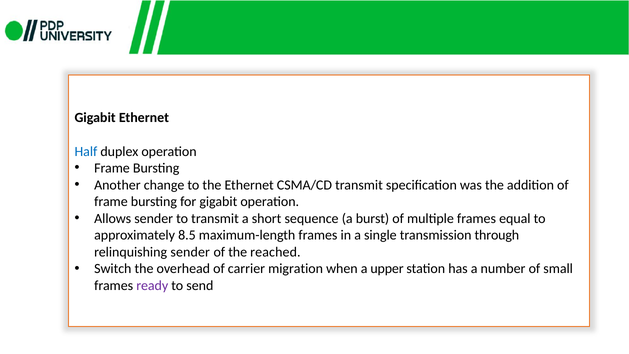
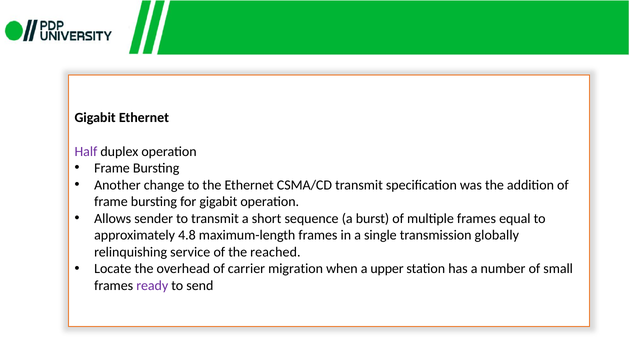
Half colour: blue -> purple
8.5: 8.5 -> 4.8
through: through -> globally
relinquishing sender: sender -> service
Switch: Switch -> Locate
